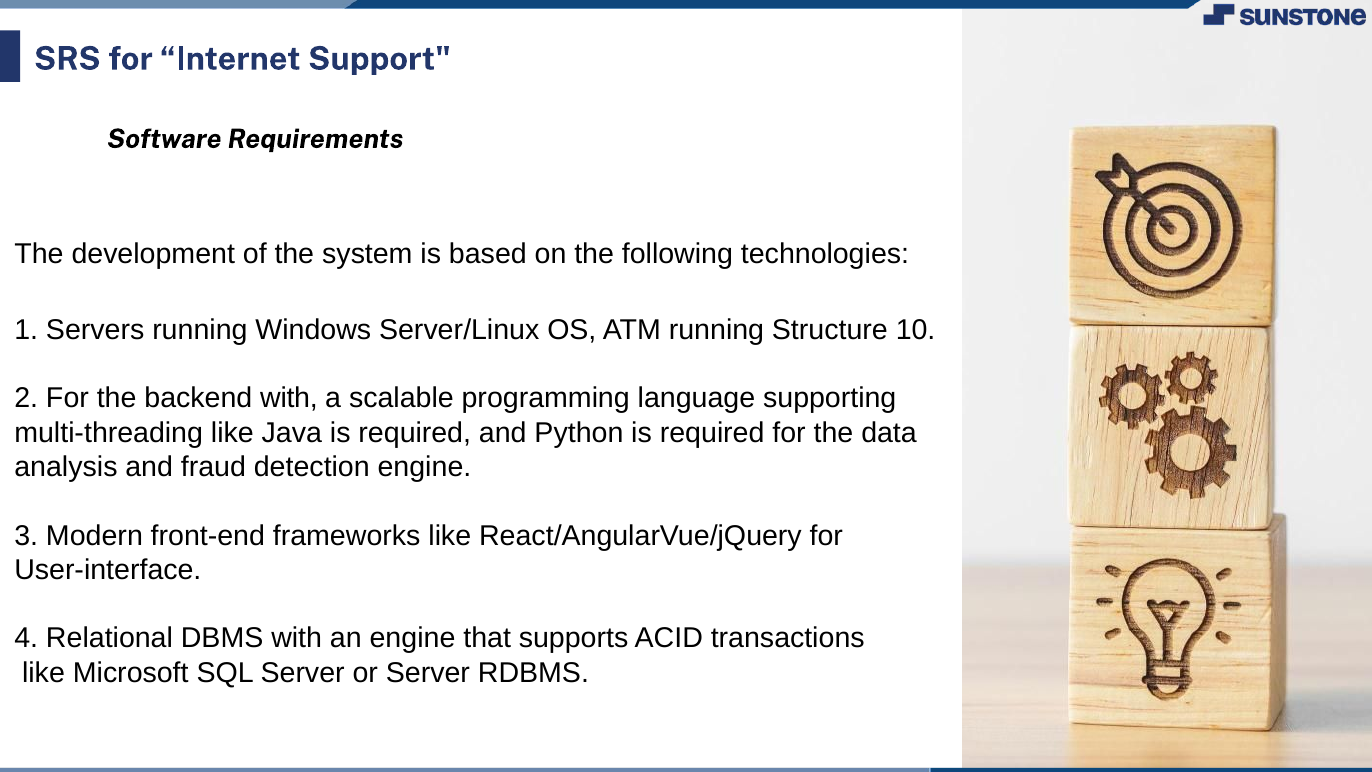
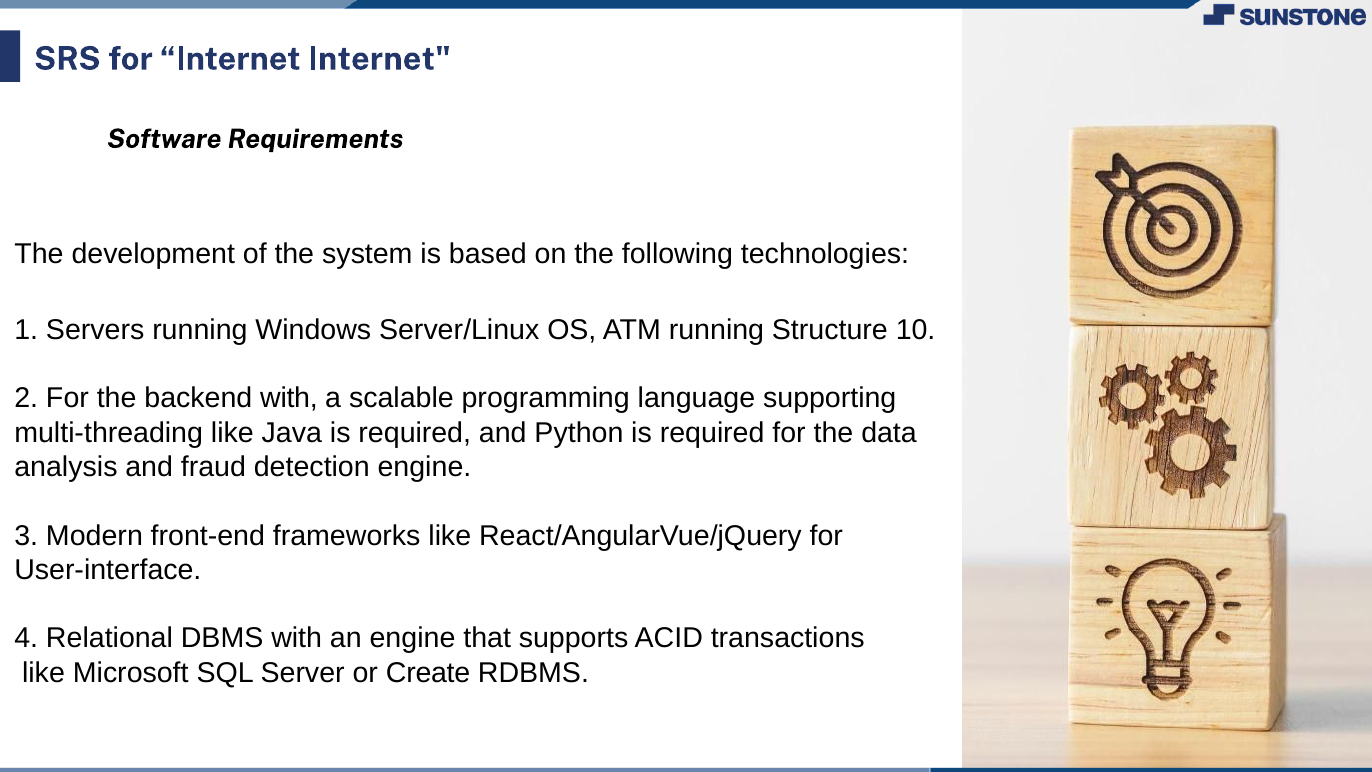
Internet Support: Support -> Internet
or Server: Server -> Create
